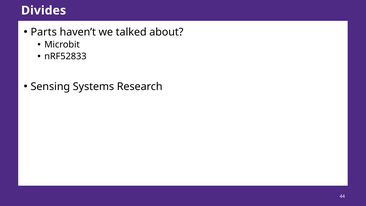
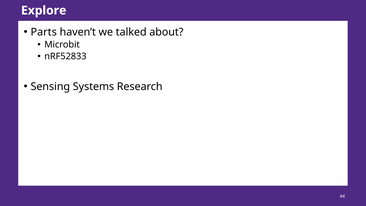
Divides: Divides -> Explore
